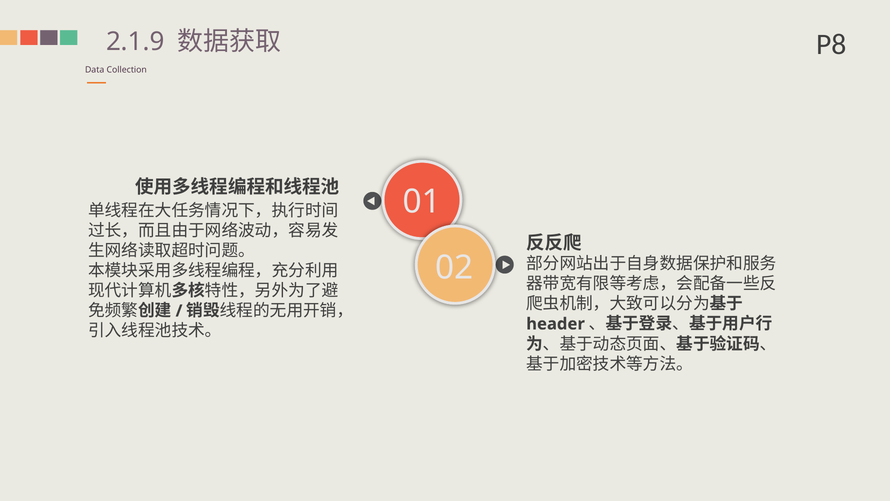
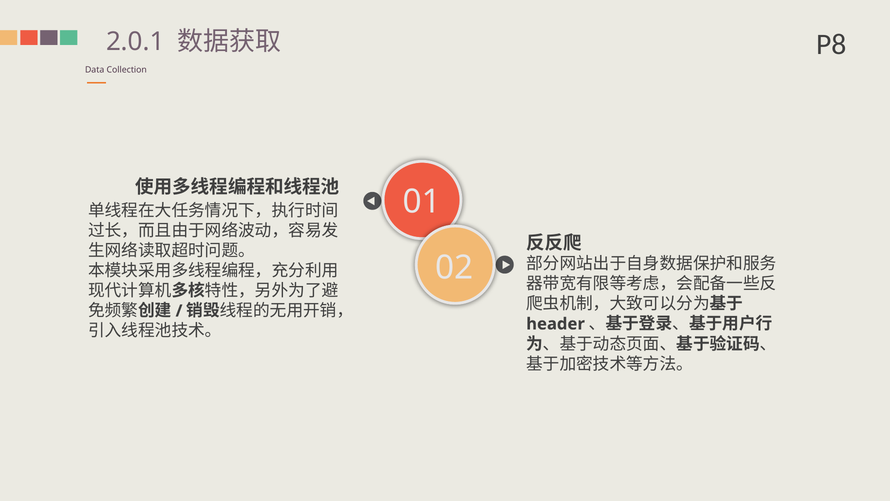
2.1.9: 2.1.9 -> 2.0.1
